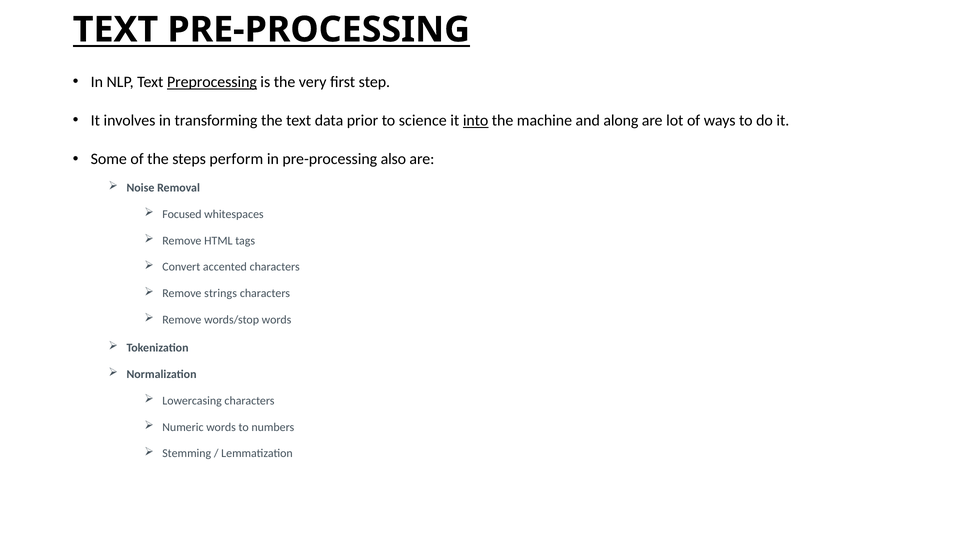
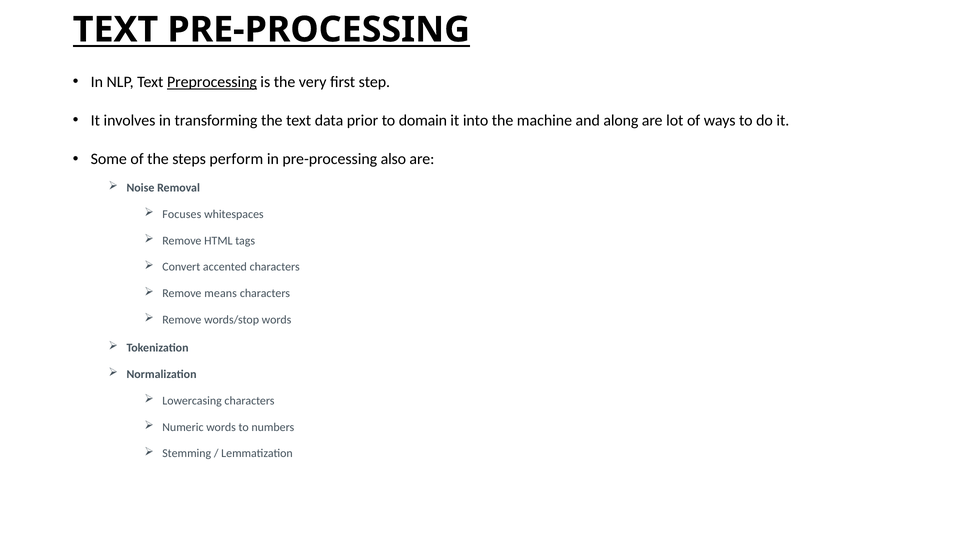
science: science -> domain
into underline: present -> none
Focused: Focused -> Focuses
strings: strings -> means
